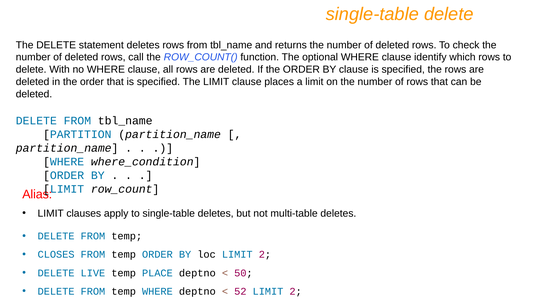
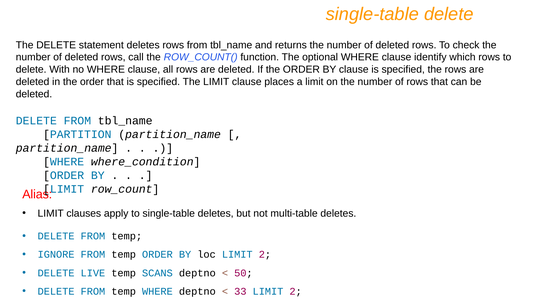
CLOSES: CLOSES -> IGNORE
PLACE: PLACE -> SCANS
52: 52 -> 33
